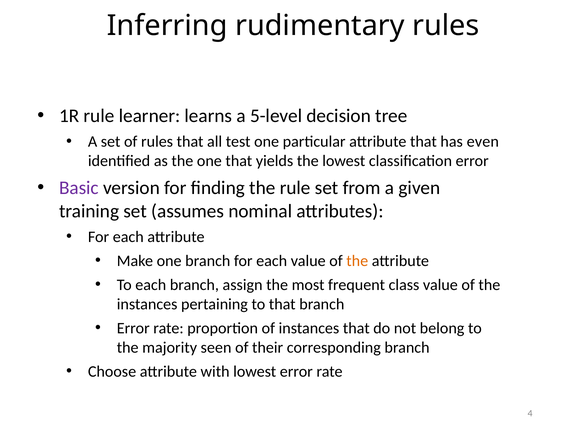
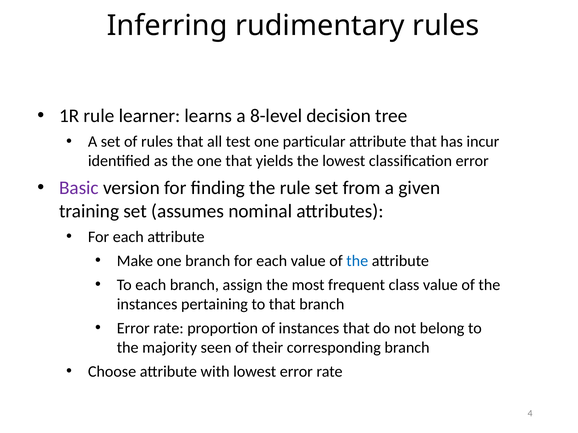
5-level: 5-level -> 8-level
even: even -> incur
the at (357, 261) colour: orange -> blue
